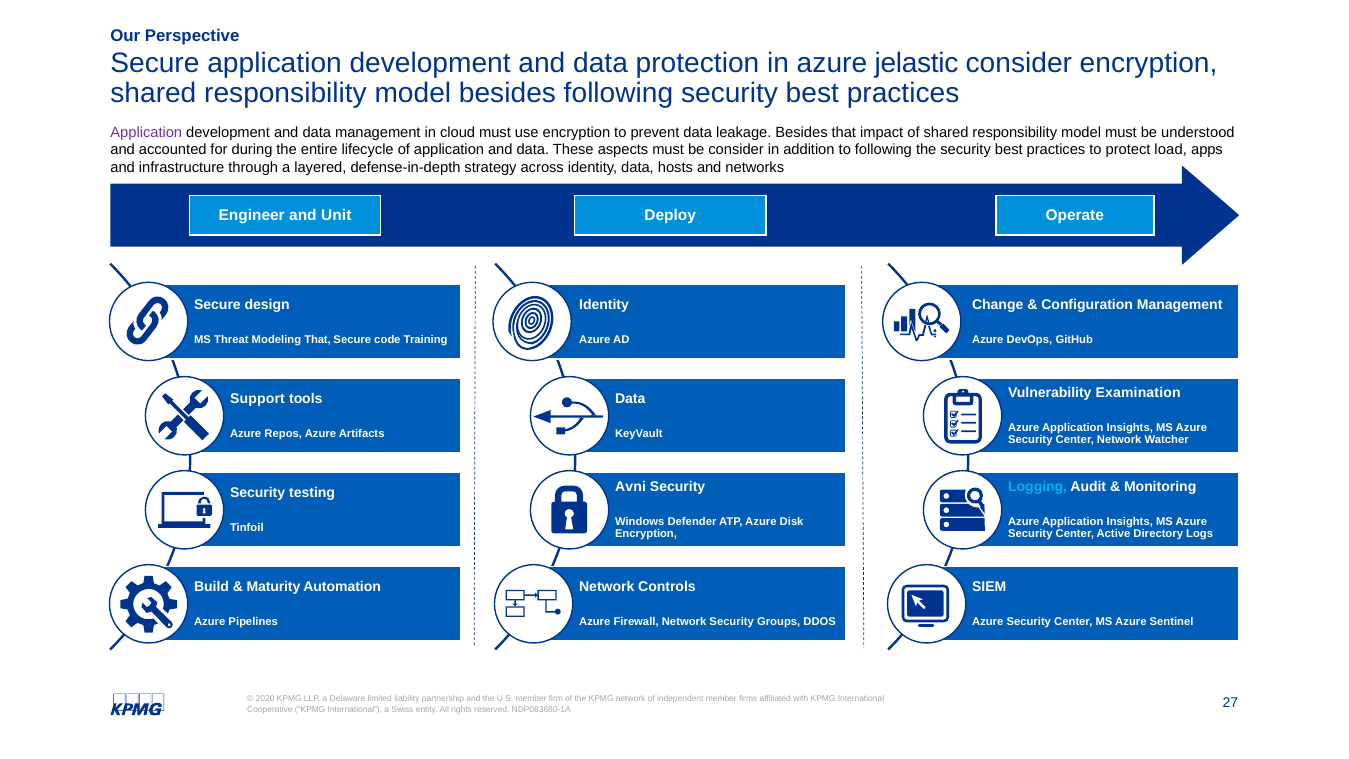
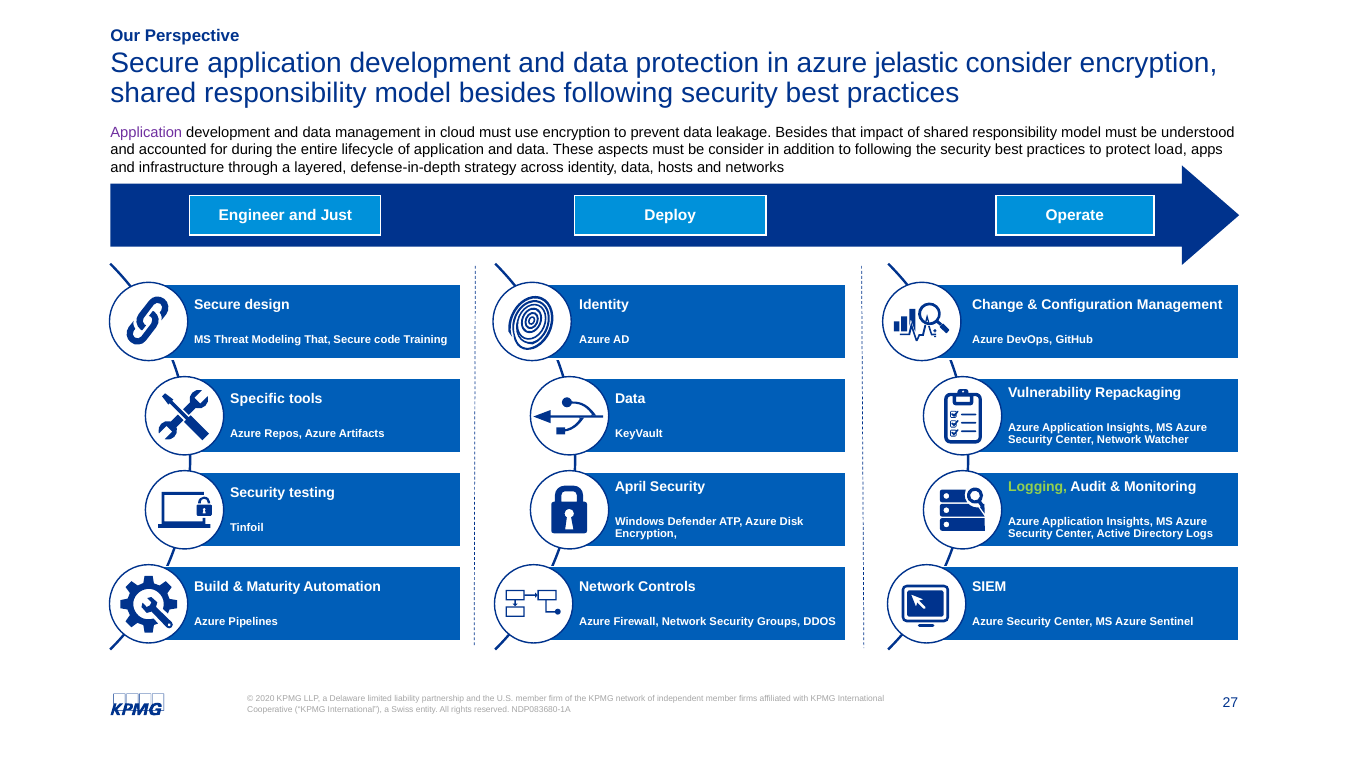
Unit: Unit -> Just
Examination: Examination -> Repackaging
Support: Support -> Specific
Avni: Avni -> April
Logging colour: light blue -> light green
